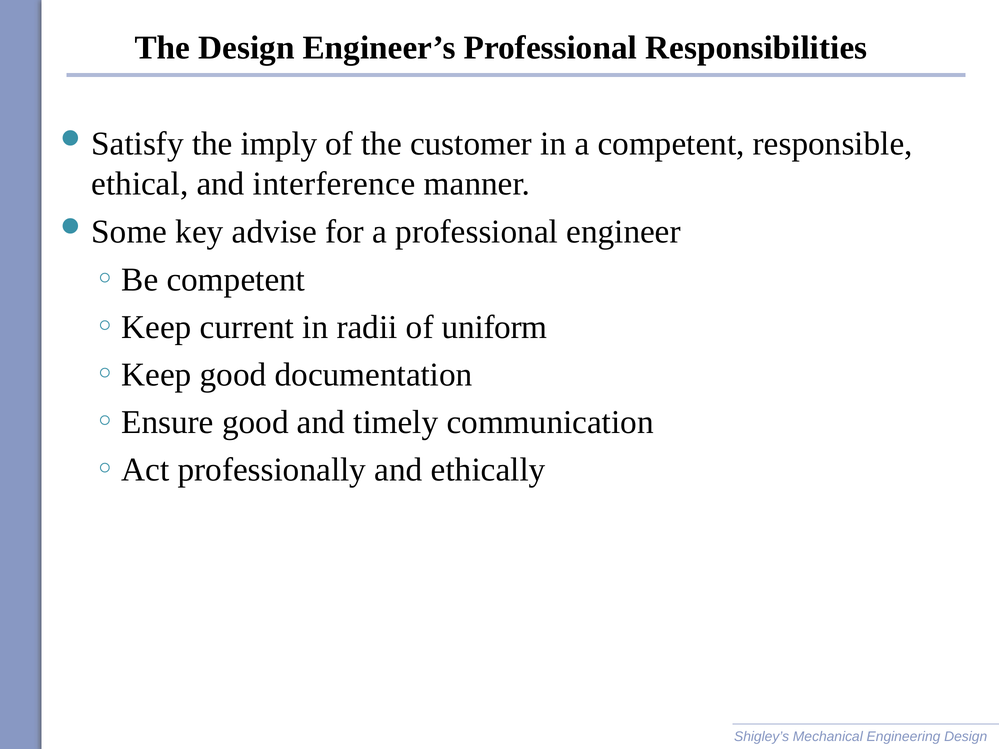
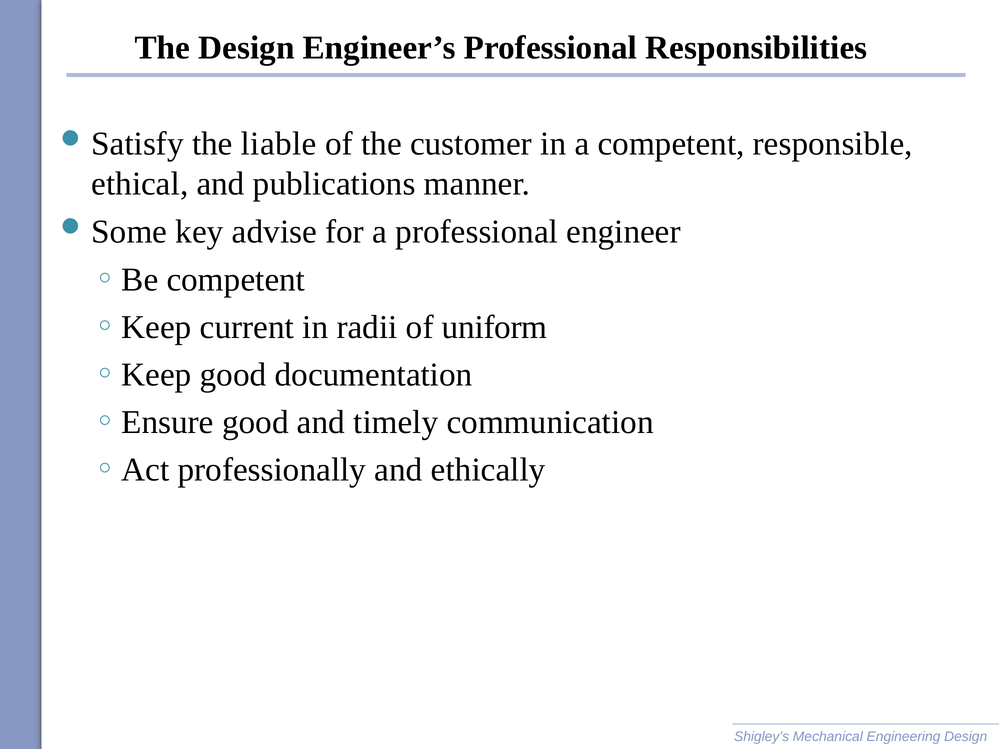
imply: imply -> liable
interference: interference -> publications
